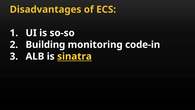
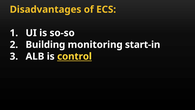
code-in: code-in -> start-in
sinatra: sinatra -> control
